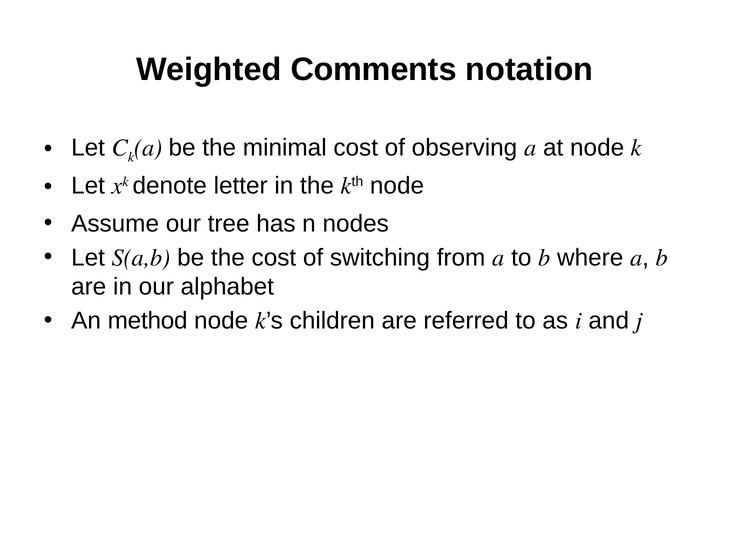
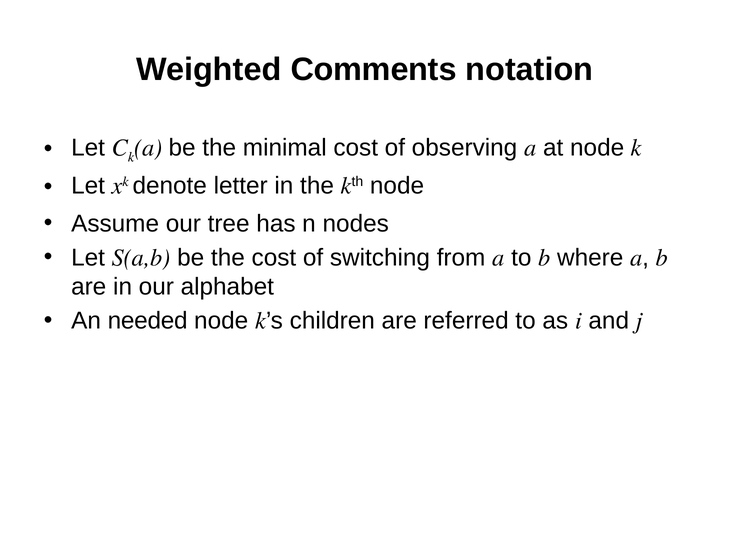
method: method -> needed
